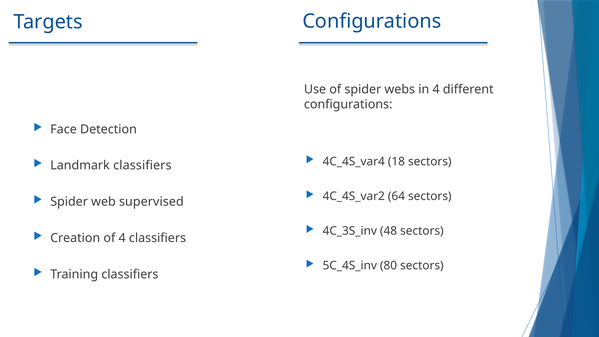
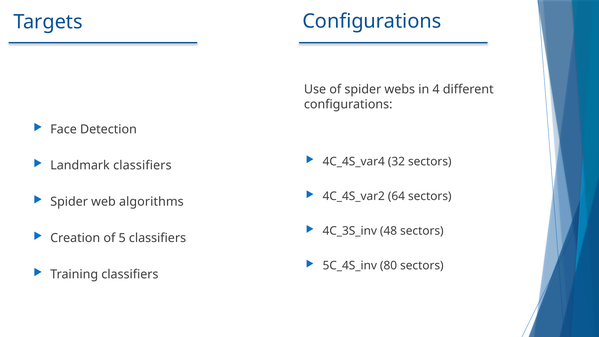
18: 18 -> 32
supervised: supervised -> algorithms
of 4: 4 -> 5
